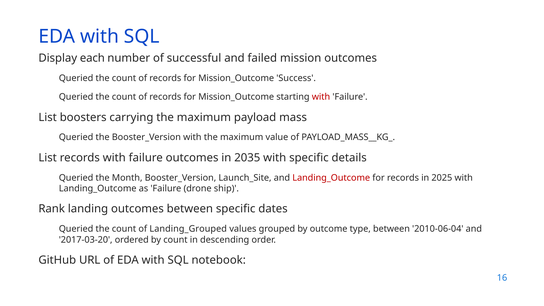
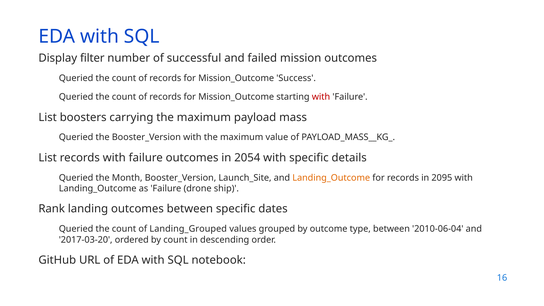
each: each -> filter
2035: 2035 -> 2054
Landing_Outcome at (331, 178) colour: red -> orange
2025: 2025 -> 2095
